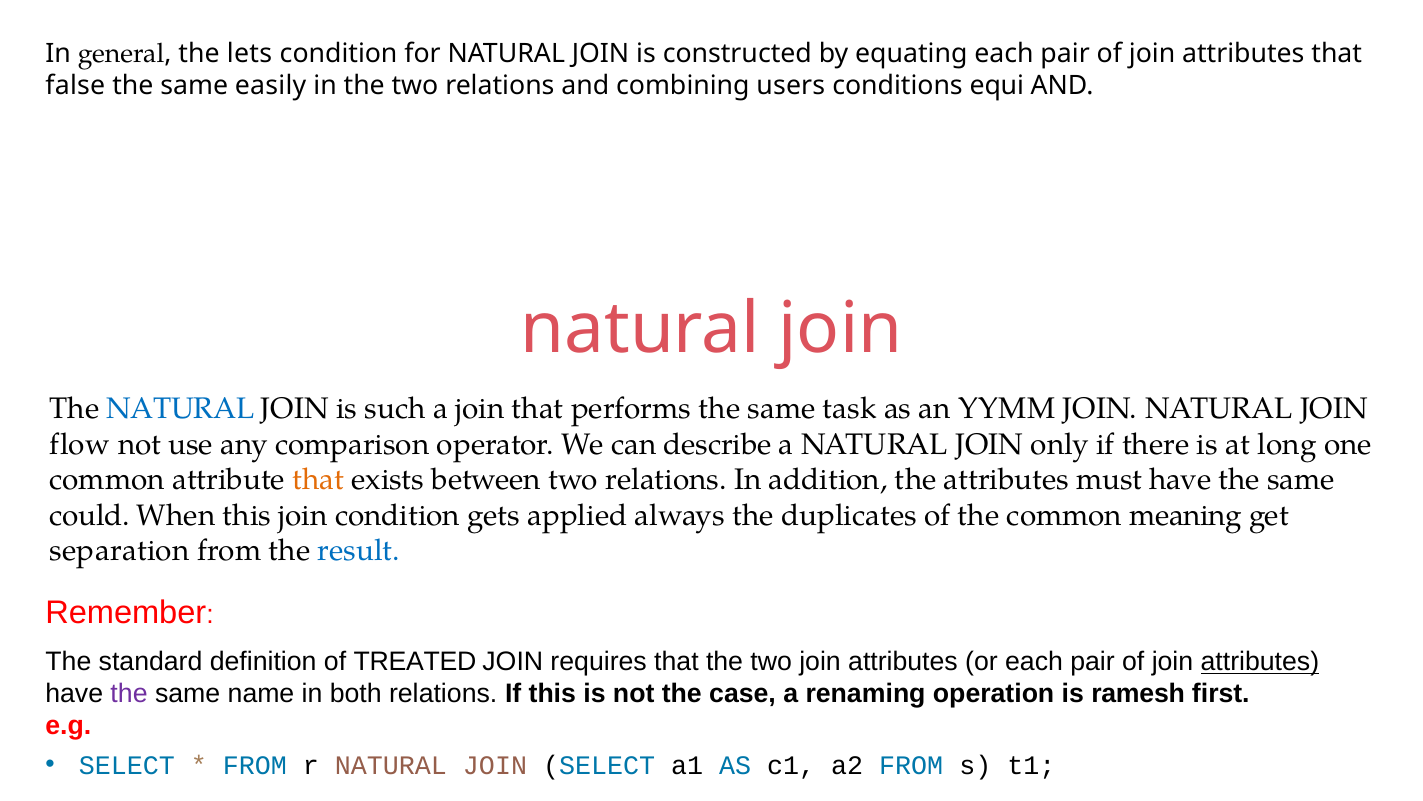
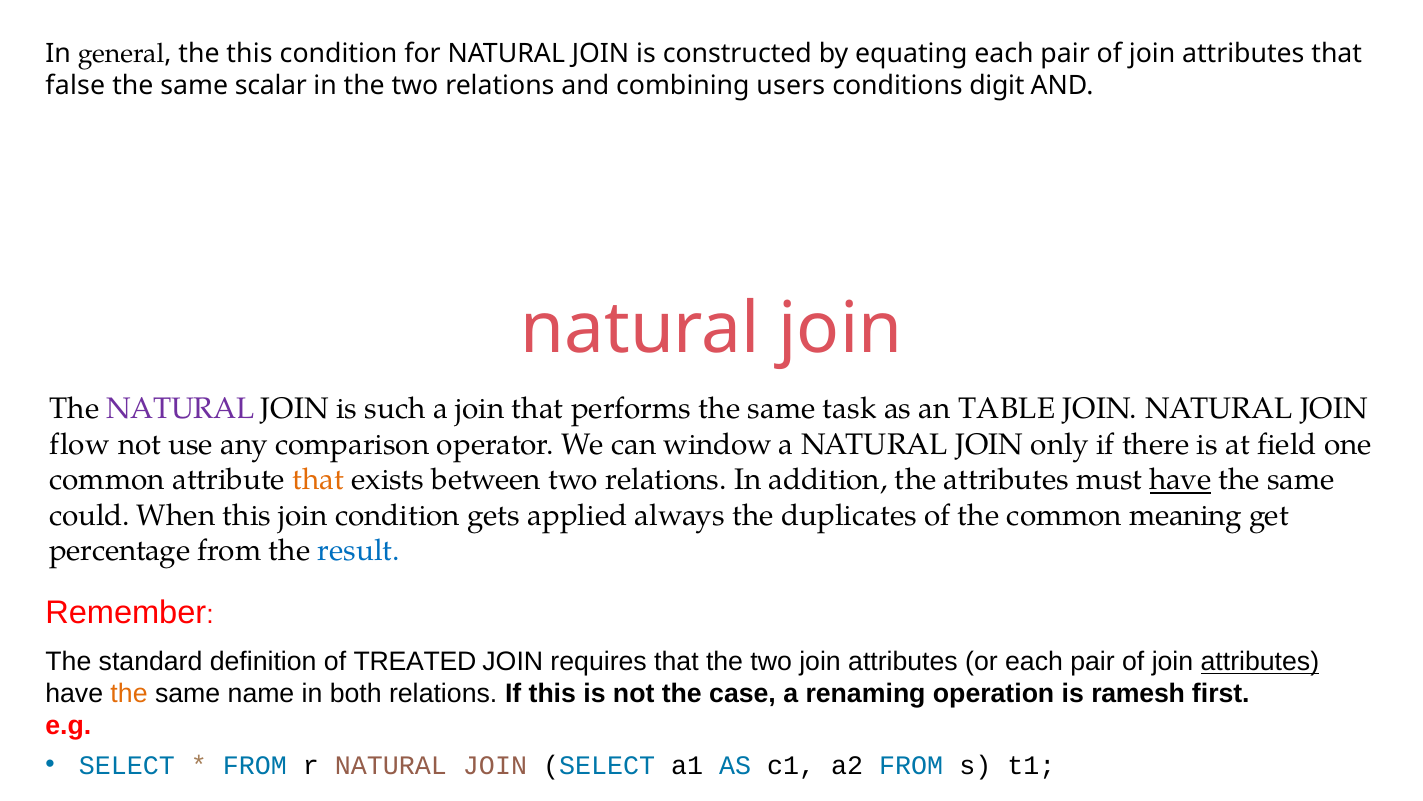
the lets: lets -> this
easily: easily -> scalar
equi: equi -> digit
NATURAL at (180, 408) colour: blue -> purple
YYMM: YYMM -> TABLE
describe: describe -> window
long: long -> field
have at (1181, 480) underline: none -> present
separation: separation -> percentage
the at (129, 694) colour: purple -> orange
